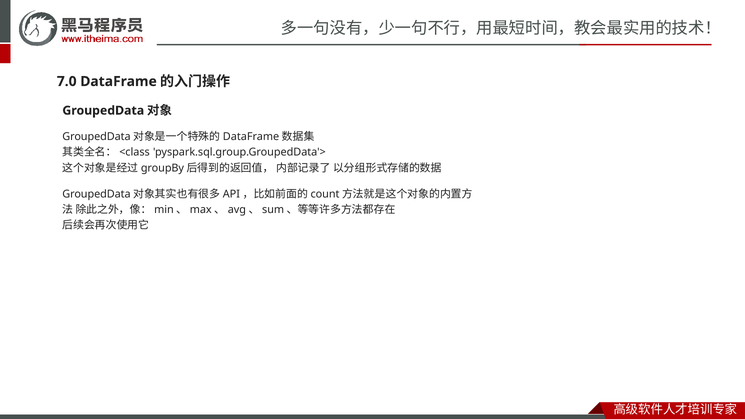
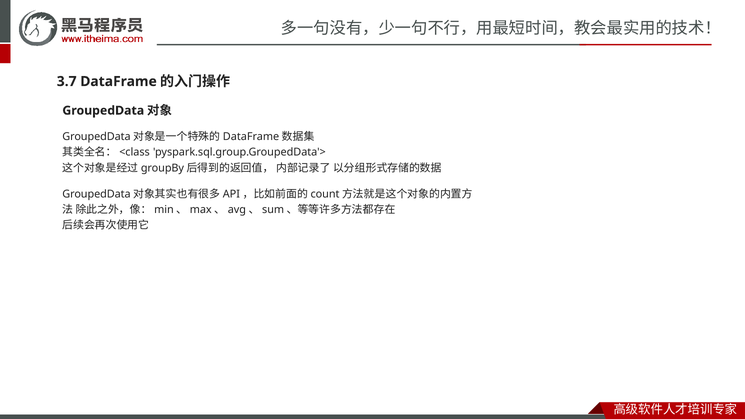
7.0: 7.0 -> 3.7
